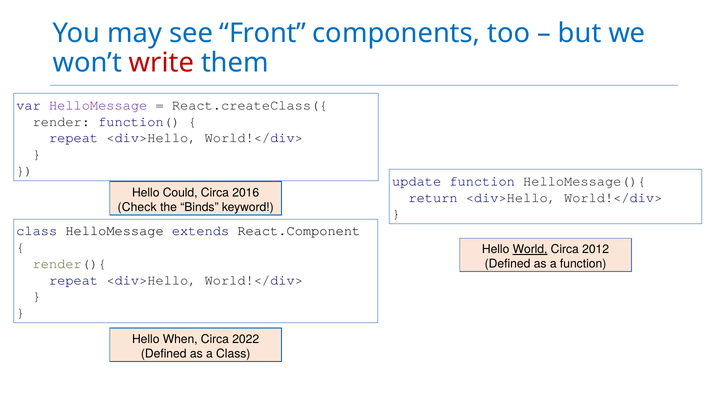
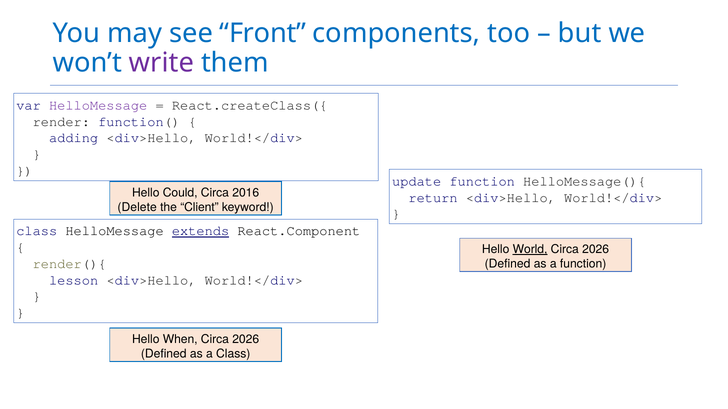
write colour: red -> purple
repeat at (74, 138): repeat -> adding
Check: Check -> Delete
Binds: Binds -> Client
extends underline: none -> present
2012 at (596, 250): 2012 -> 2026
repeat at (74, 280): repeat -> lesson
2022 at (246, 340): 2022 -> 2026
